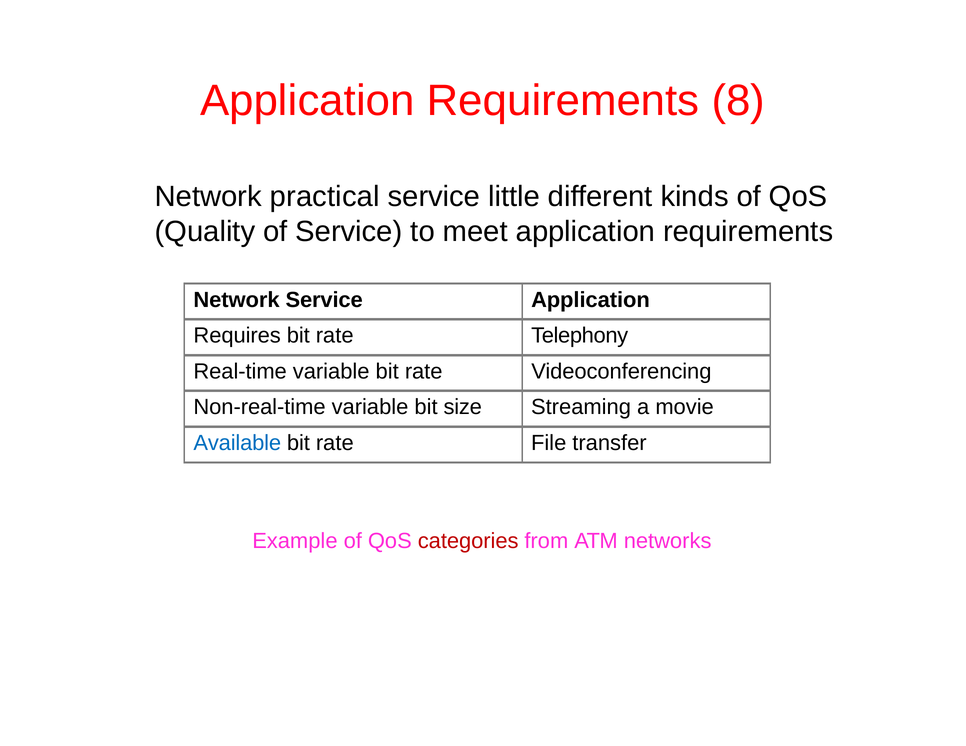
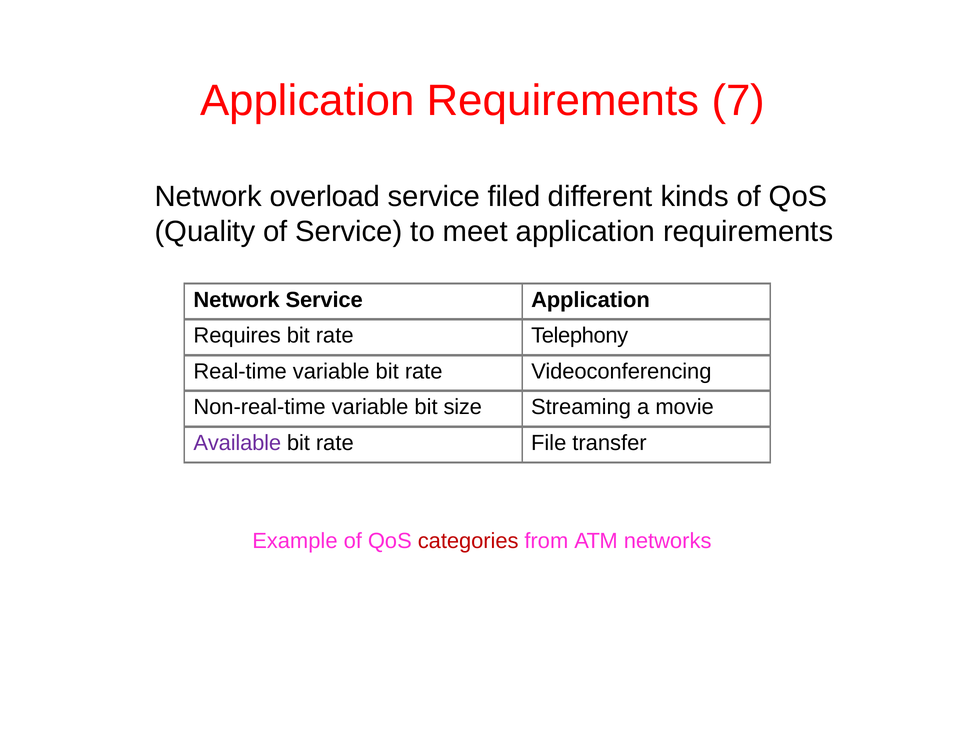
8: 8 -> 7
practical: practical -> overload
little: little -> filed
Available colour: blue -> purple
